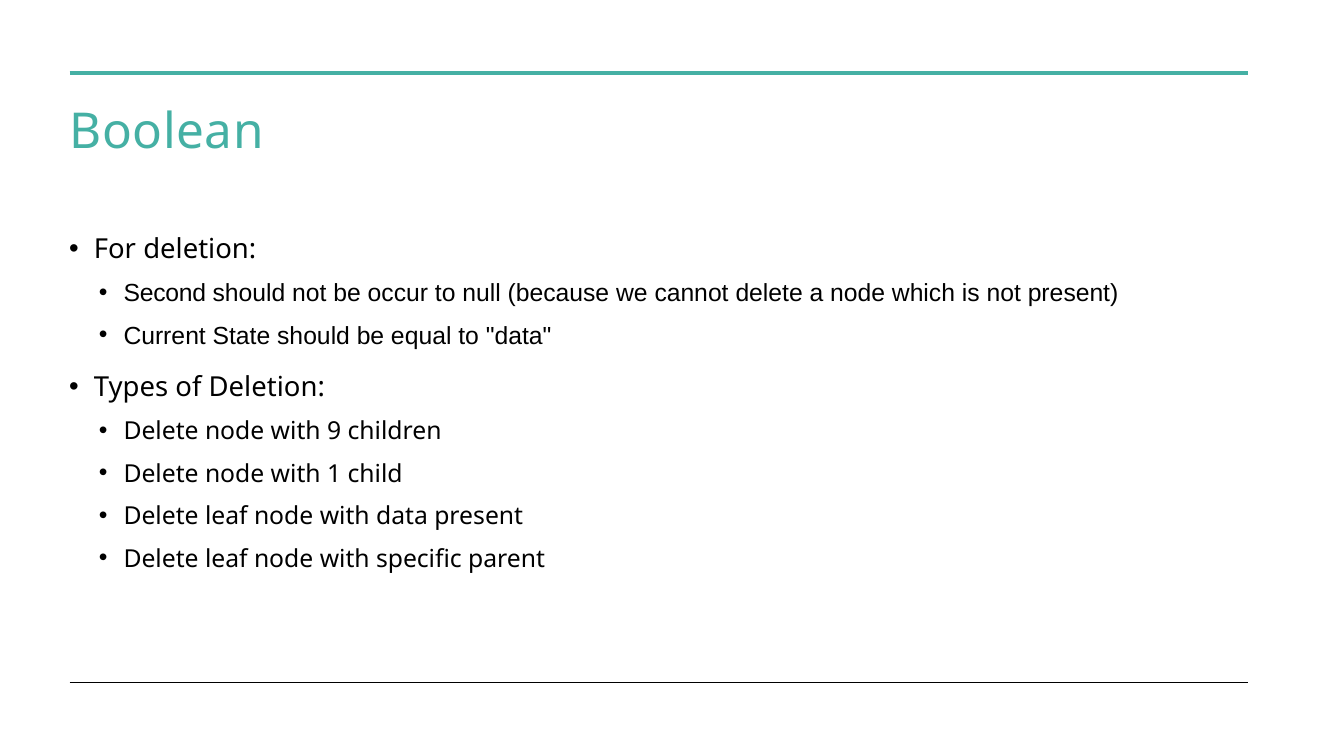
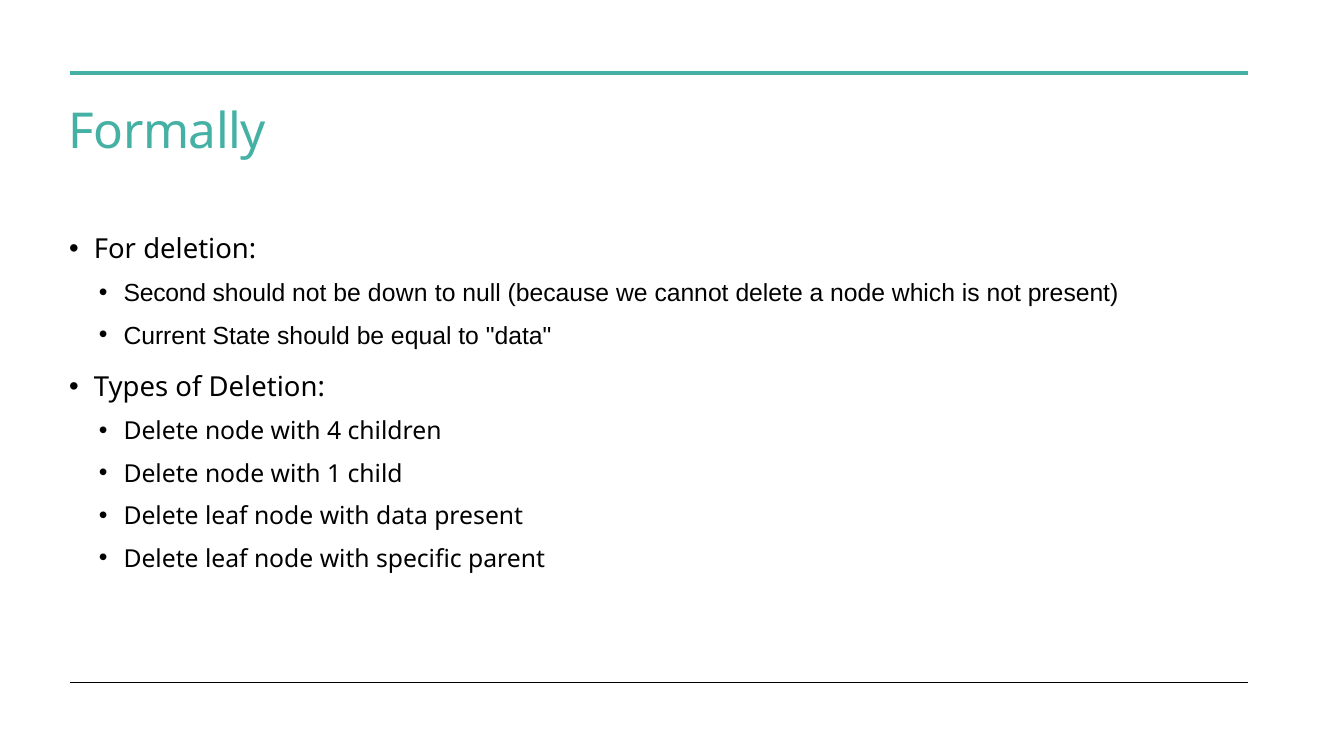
Boolean: Boolean -> Formally
occur: occur -> down
9: 9 -> 4
